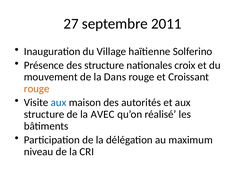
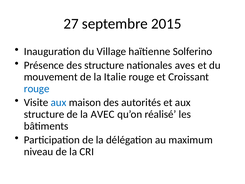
2011: 2011 -> 2015
croix: croix -> aves
Dans: Dans -> Italie
rouge at (37, 89) colour: orange -> blue
